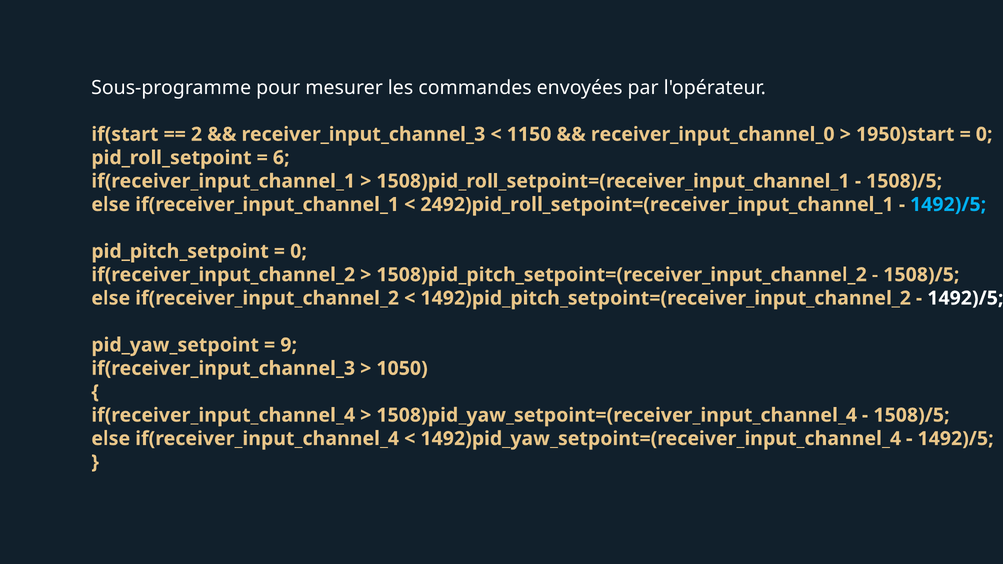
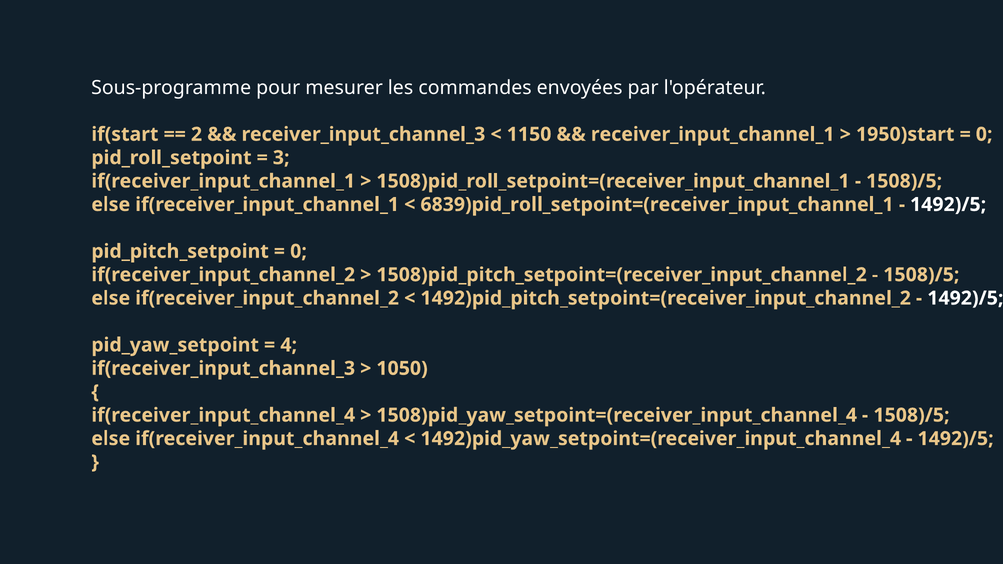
receiver_input_channel_0: receiver_input_channel_0 -> receiver_input_channel_1
6: 6 -> 3
2492)pid_roll_setpoint=(receiver_input_channel_1: 2492)pid_roll_setpoint=(receiver_input_channel_1 -> 6839)pid_roll_setpoint=(receiver_input_channel_1
1492)/5 at (948, 205) colour: light blue -> white
9: 9 -> 4
